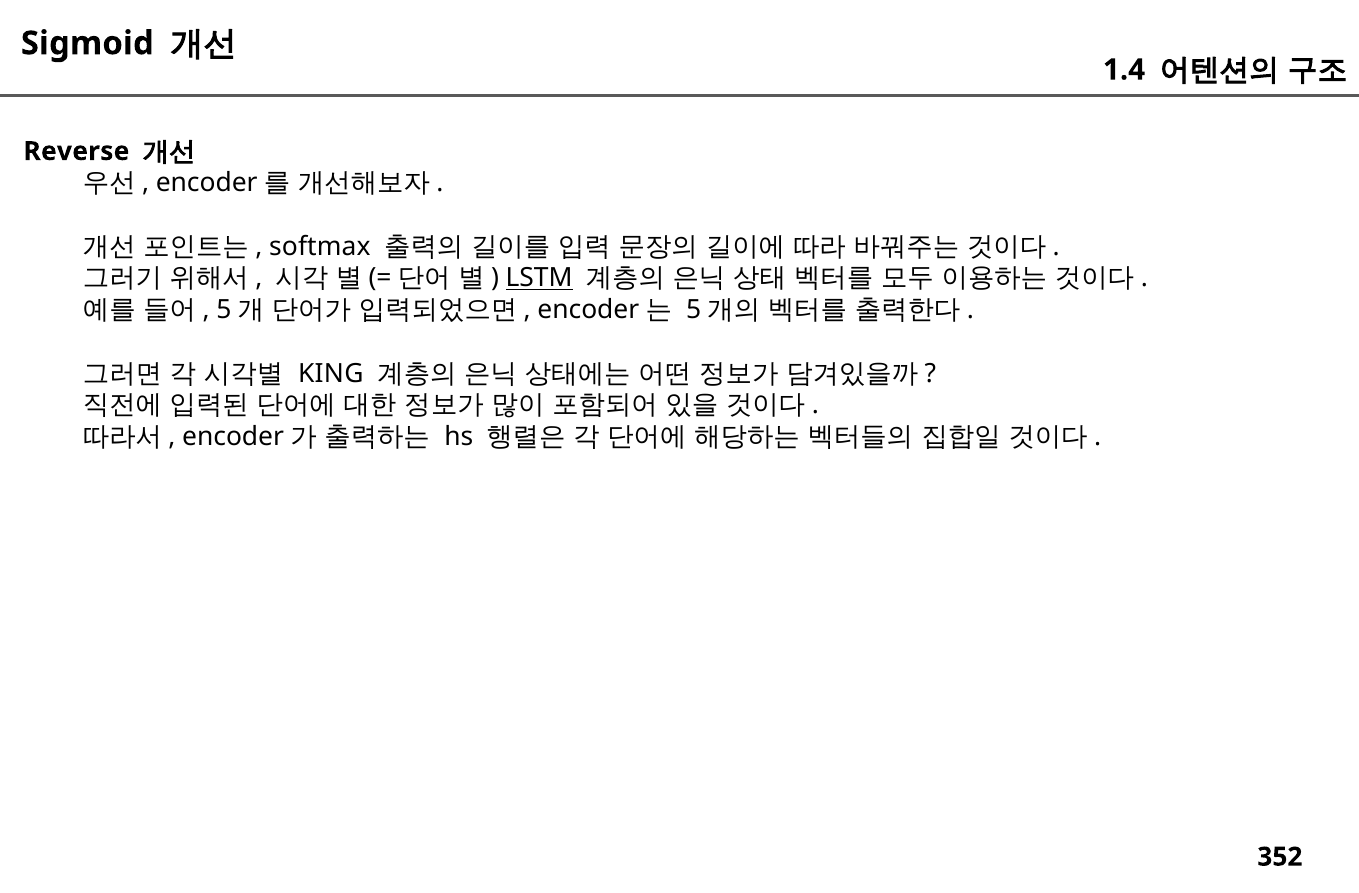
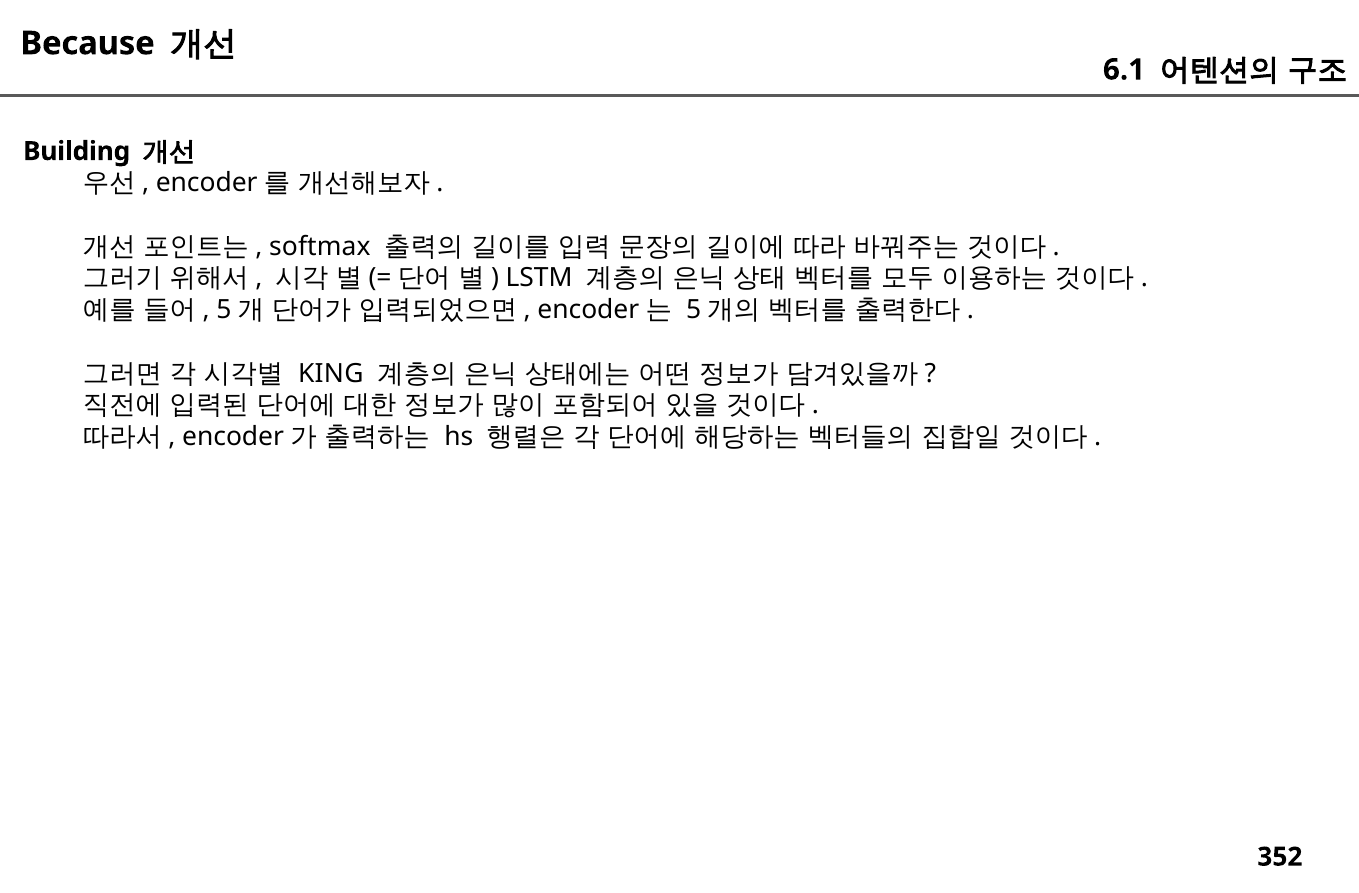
Sigmoid: Sigmoid -> Because
1.4: 1.4 -> 6.1
Reverse: Reverse -> Building
LSTM underline: present -> none
